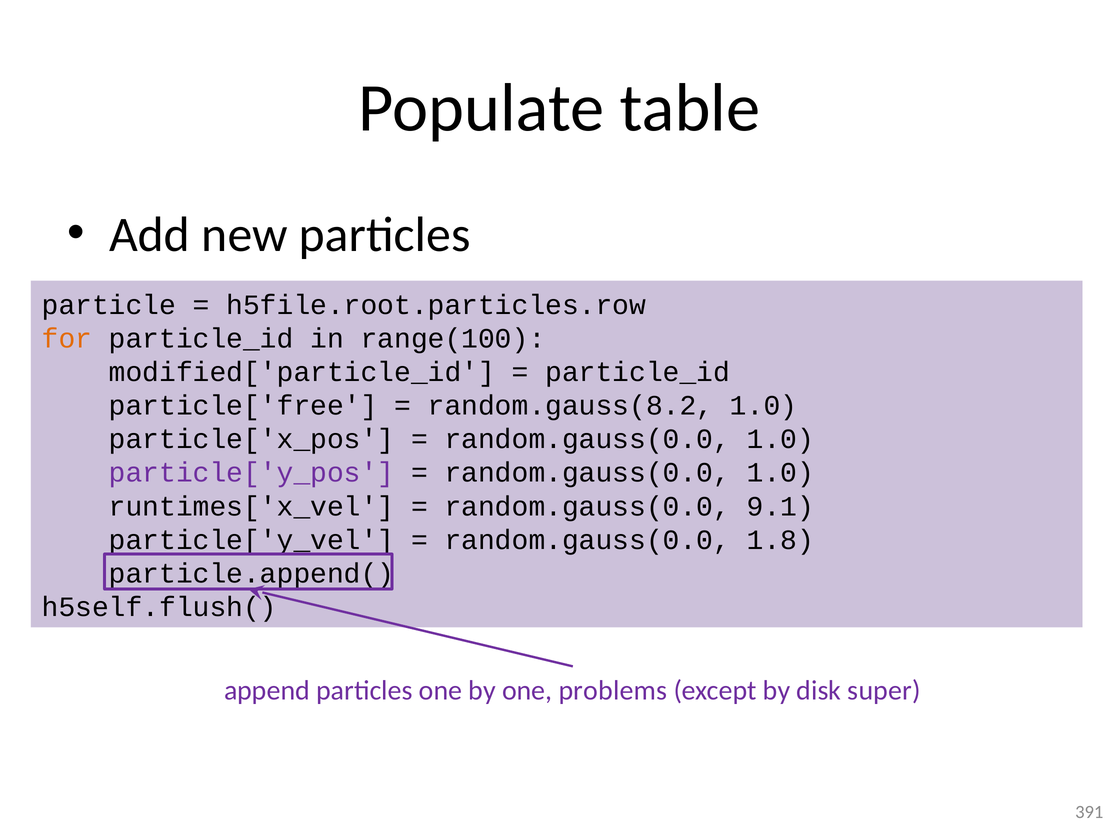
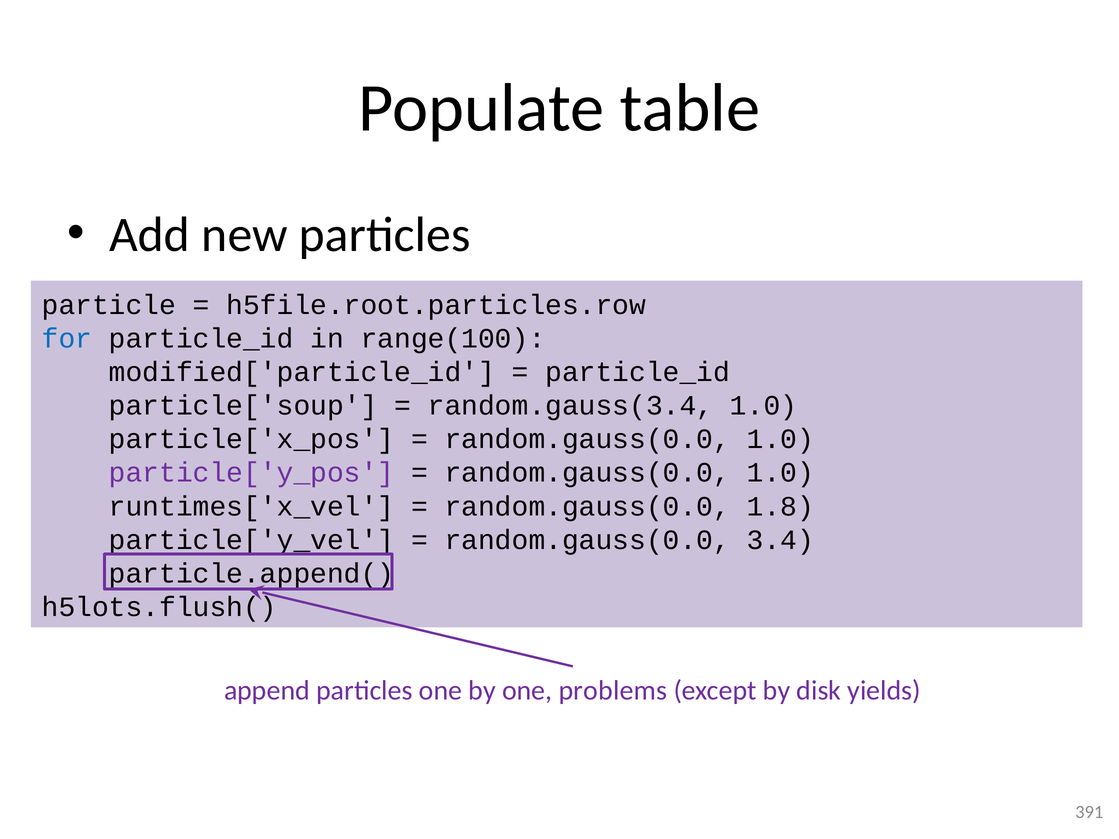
for colour: orange -> blue
particle['free: particle['free -> particle['soup
random.gauss(8.2: random.gauss(8.2 -> random.gauss(3.4
9.1: 9.1 -> 1.8
1.8: 1.8 -> 3.4
h5self.flush(: h5self.flush( -> h5lots.flush(
super: super -> yields
